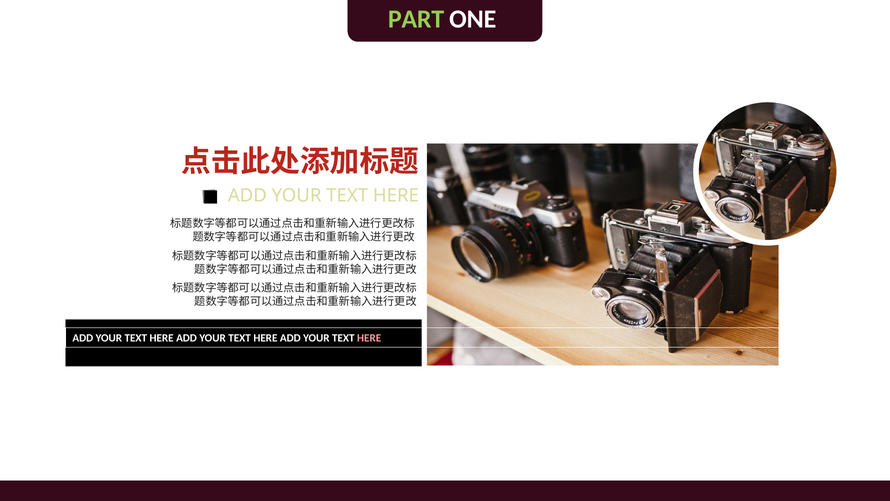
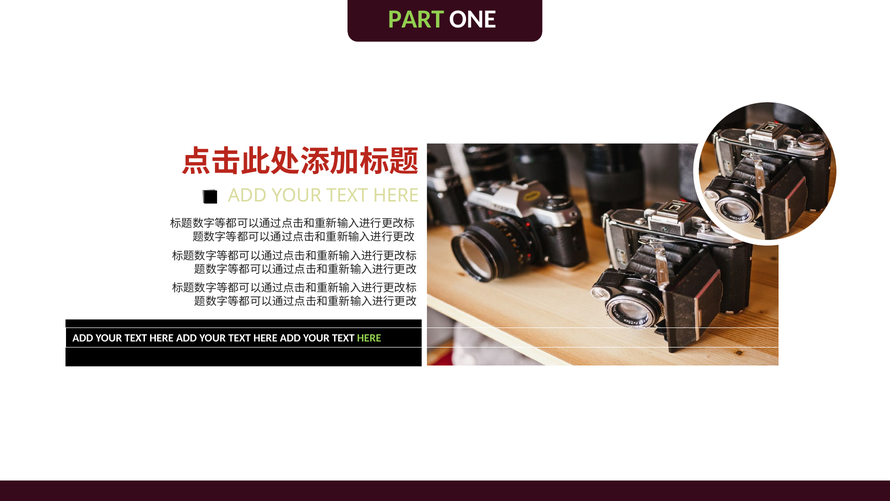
HERE at (369, 338) colour: pink -> light green
